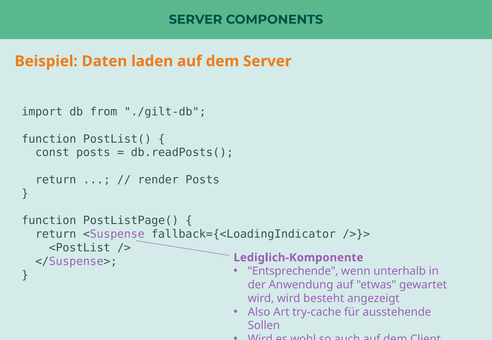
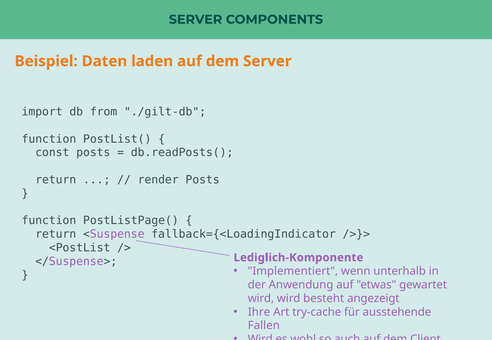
Entsprechende: Entsprechende -> Implementiert
Also: Also -> Ihre
Sollen: Sollen -> Fallen
